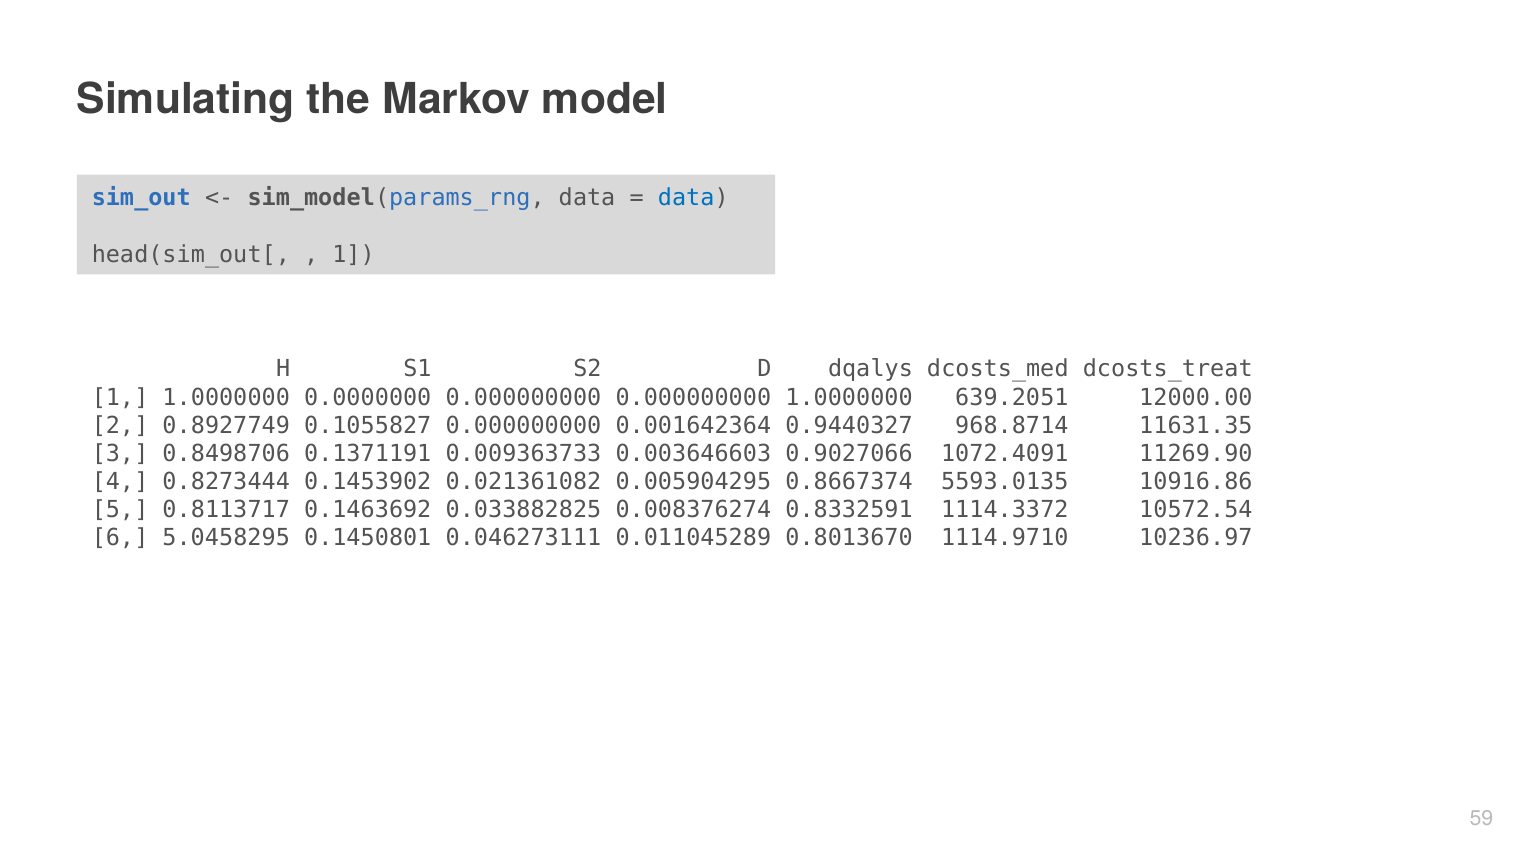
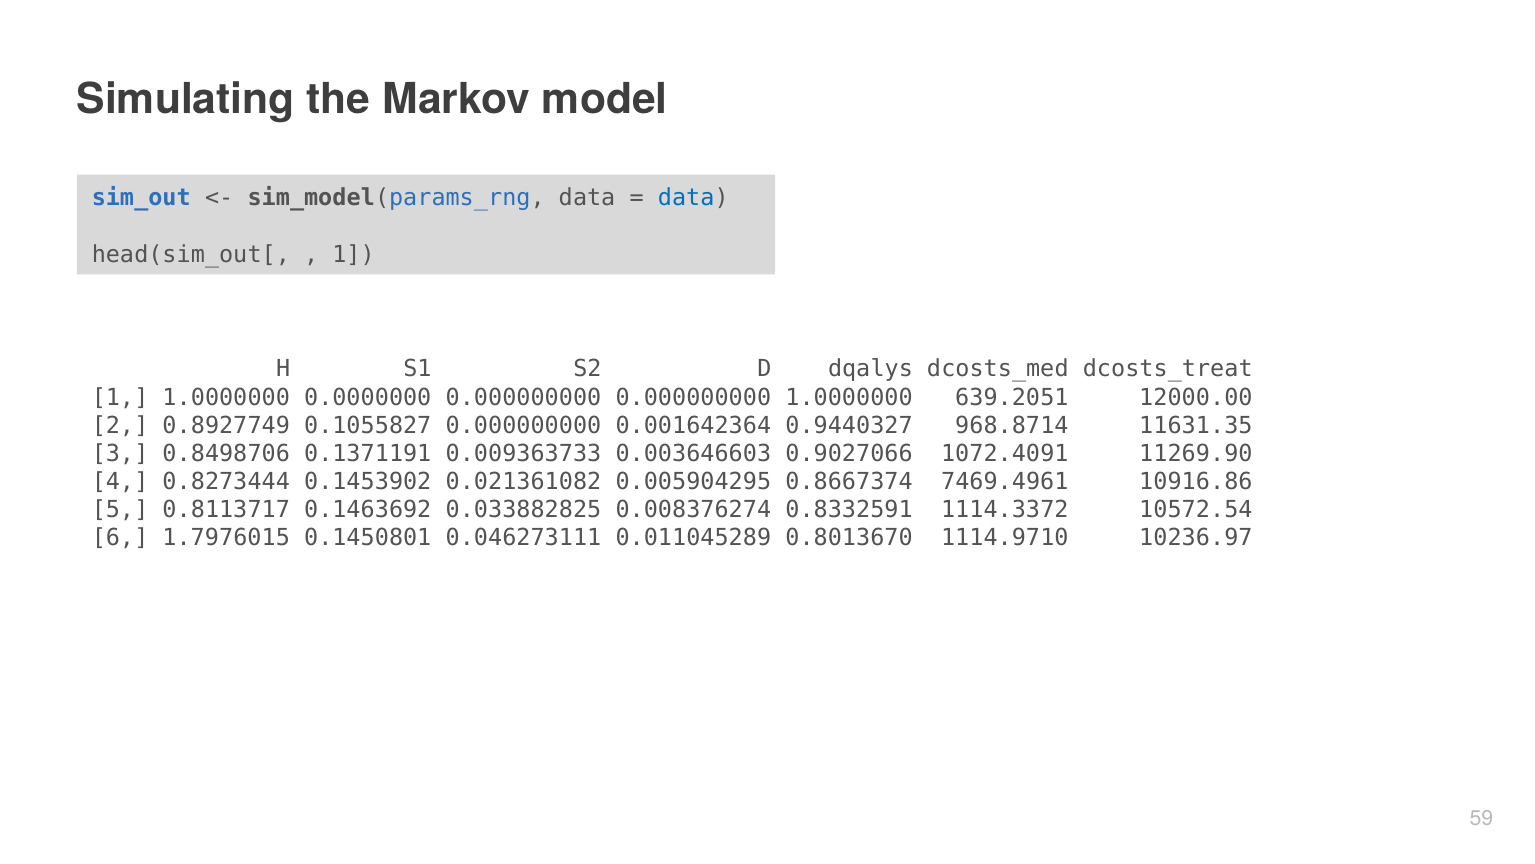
5593.0135: 5593.0135 -> 7469.4961
5.0458295: 5.0458295 -> 1.7976015
